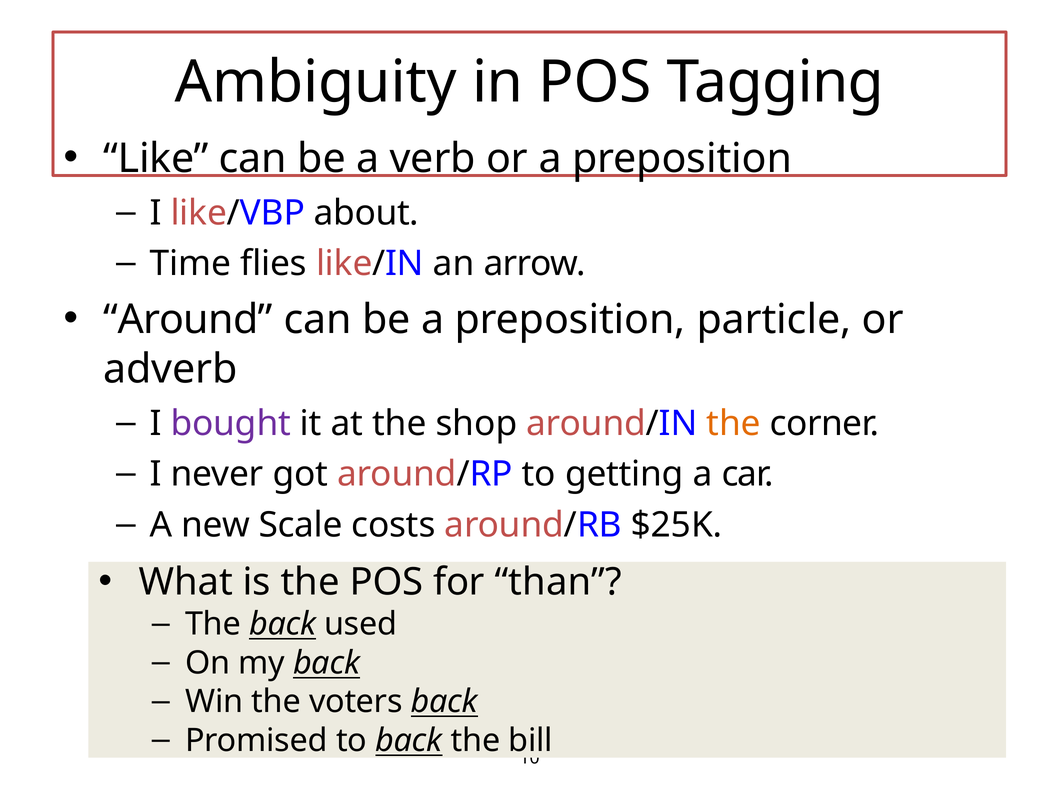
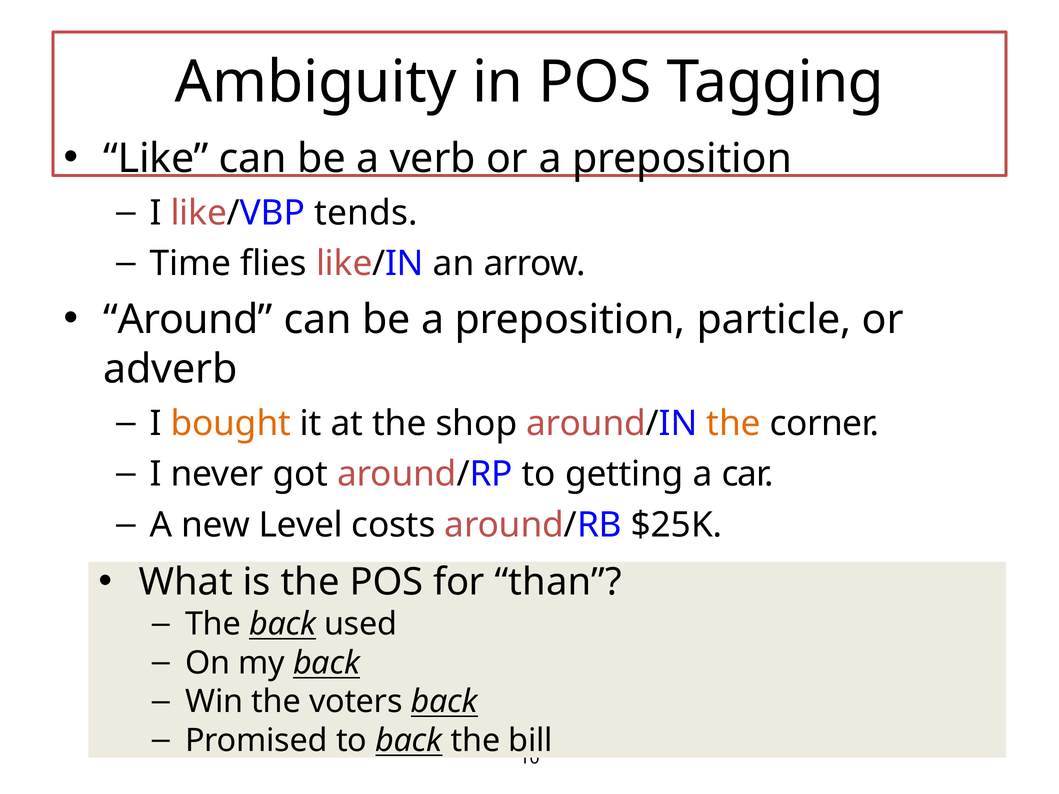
about: about -> tends
bought colour: purple -> orange
Scale: Scale -> Level
